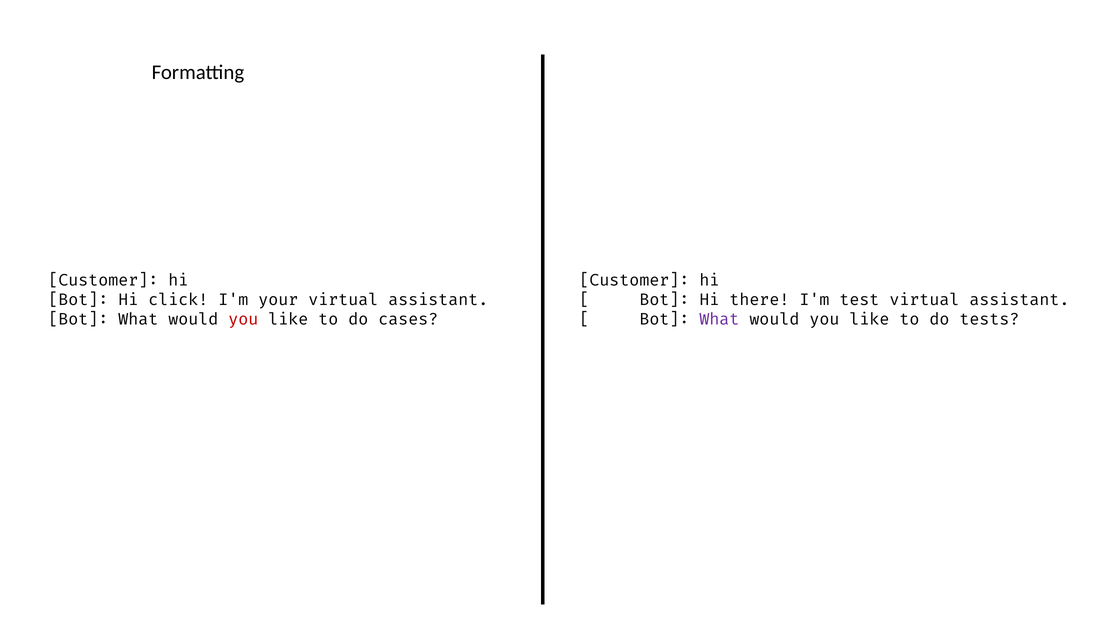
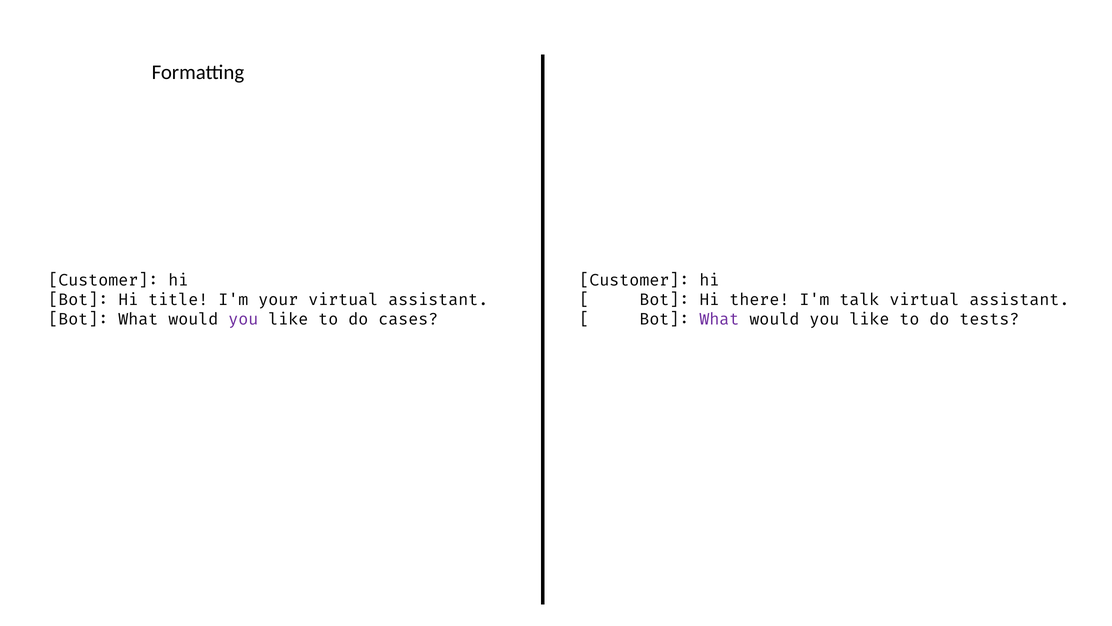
click: click -> title
test: test -> talk
you at (243, 319) colour: red -> purple
